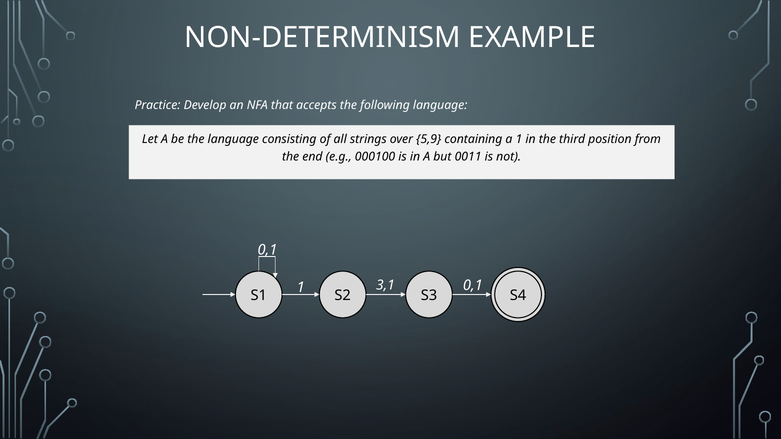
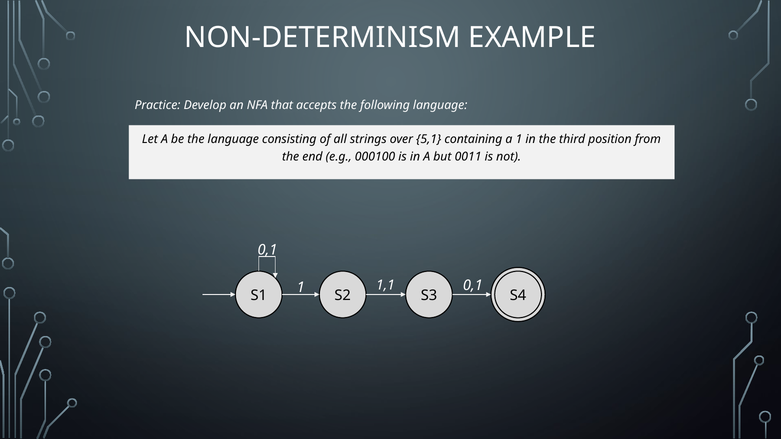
5,9: 5,9 -> 5,1
3,1: 3,1 -> 1,1
